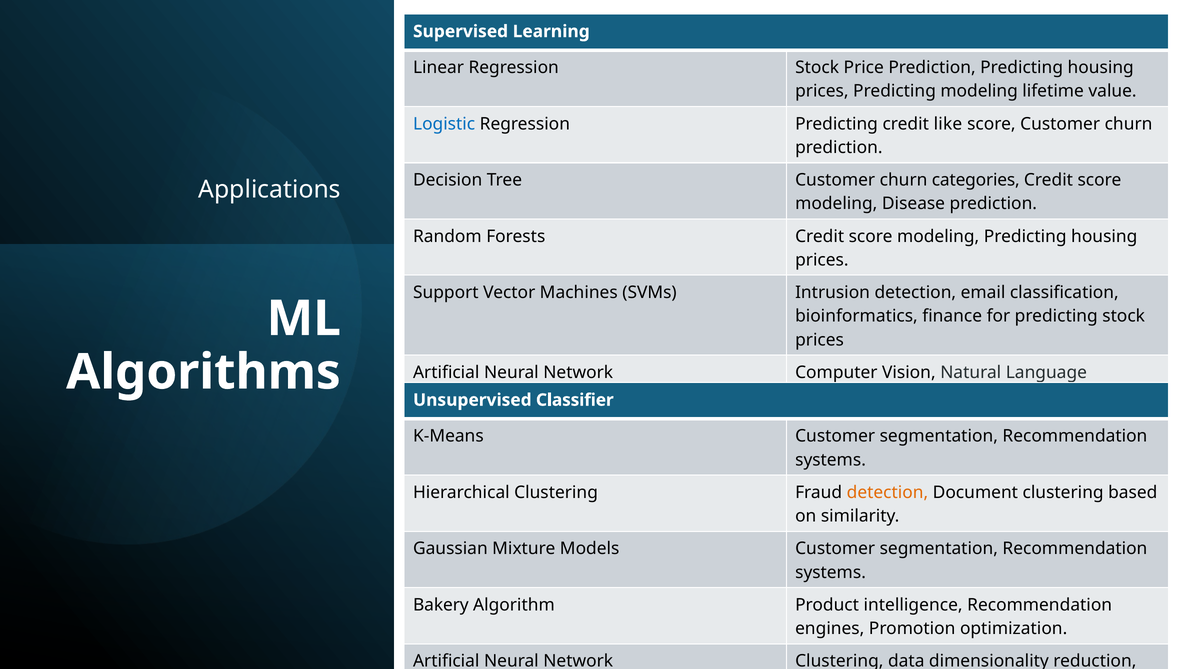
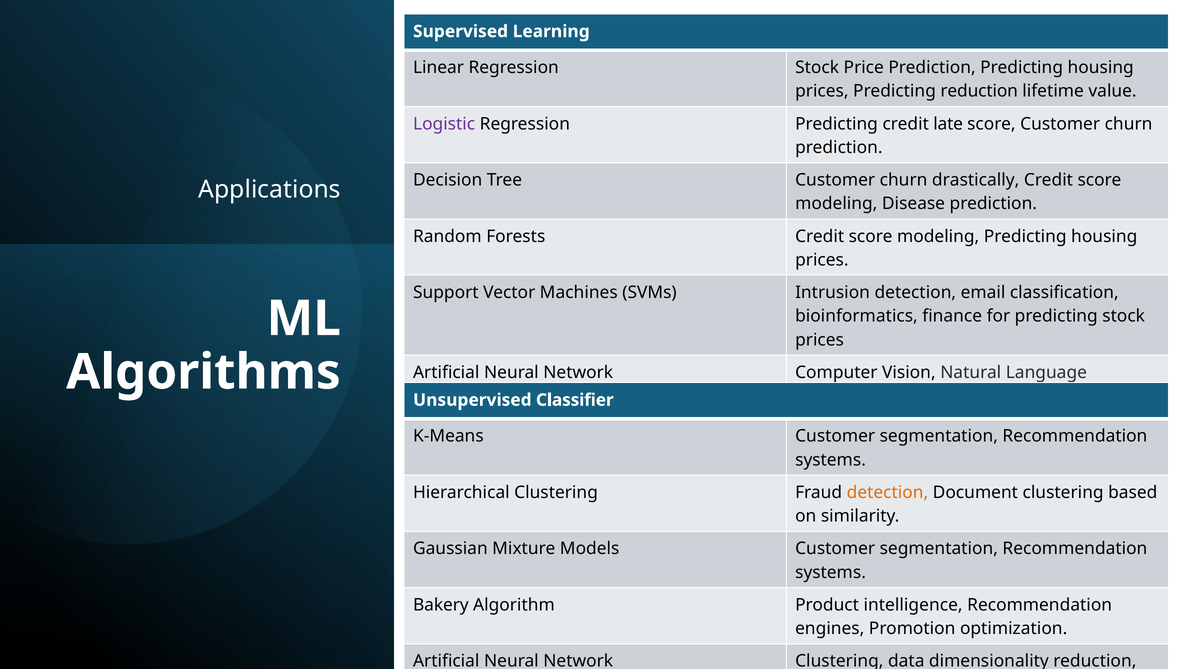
Predicting modeling: modeling -> reduction
Logistic colour: blue -> purple
like: like -> late
categories: categories -> drastically
